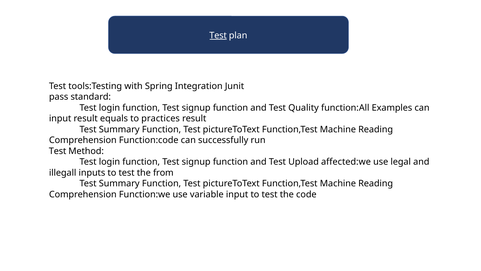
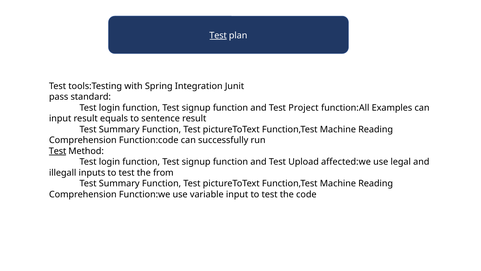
Quality: Quality -> Project
practices: practices -> sentence
Test at (58, 151) underline: none -> present
